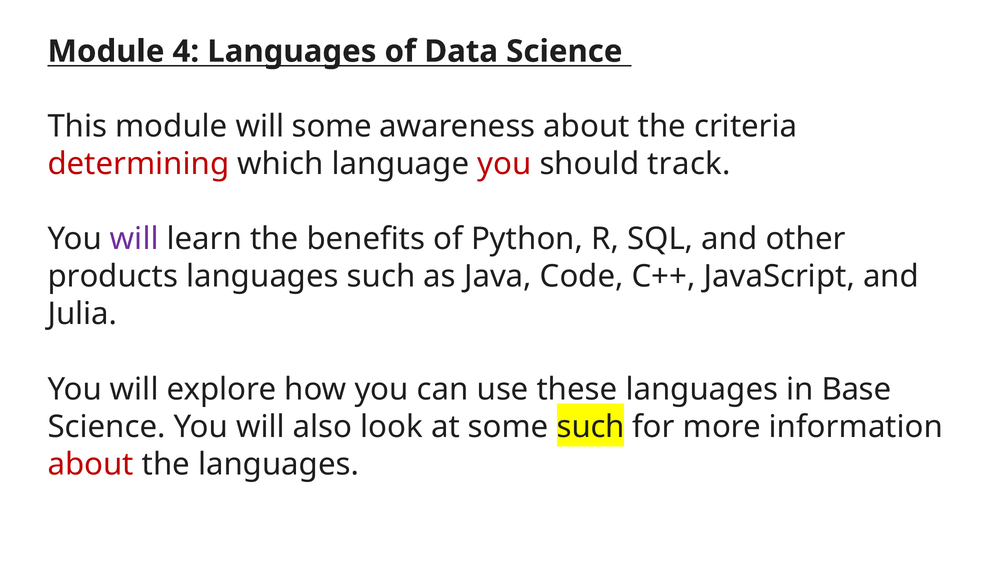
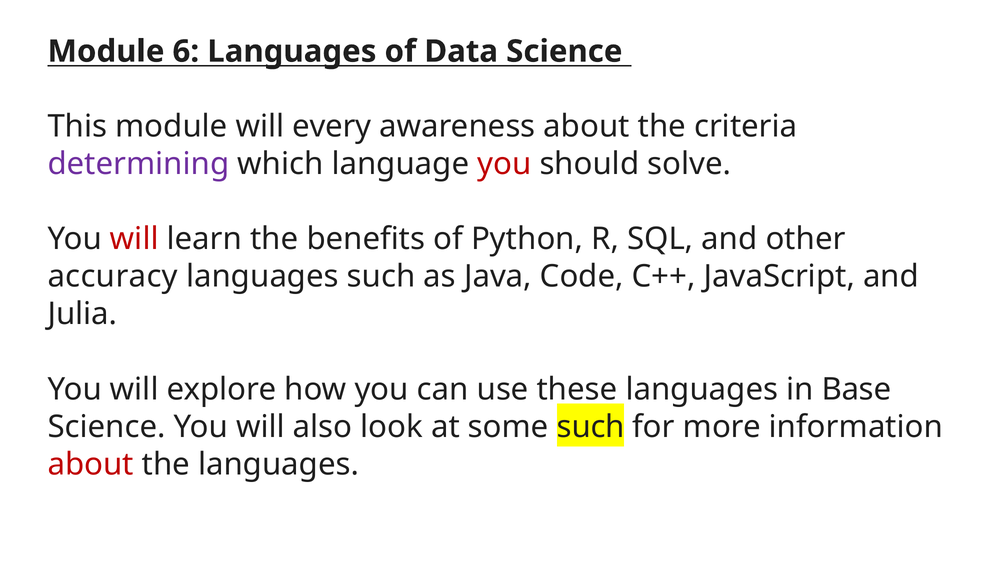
4: 4 -> 6
will some: some -> every
determining colour: red -> purple
track: track -> solve
will at (134, 239) colour: purple -> red
products: products -> accuracy
